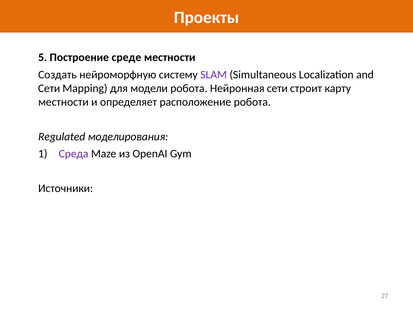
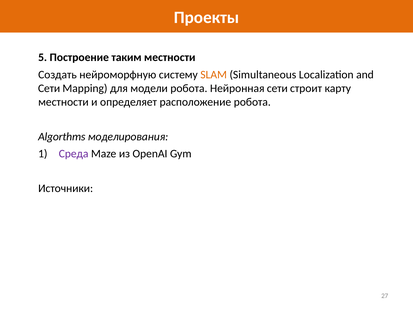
среде: среде -> таким
SLAM colour: purple -> orange
Regulated: Regulated -> Algorthms
